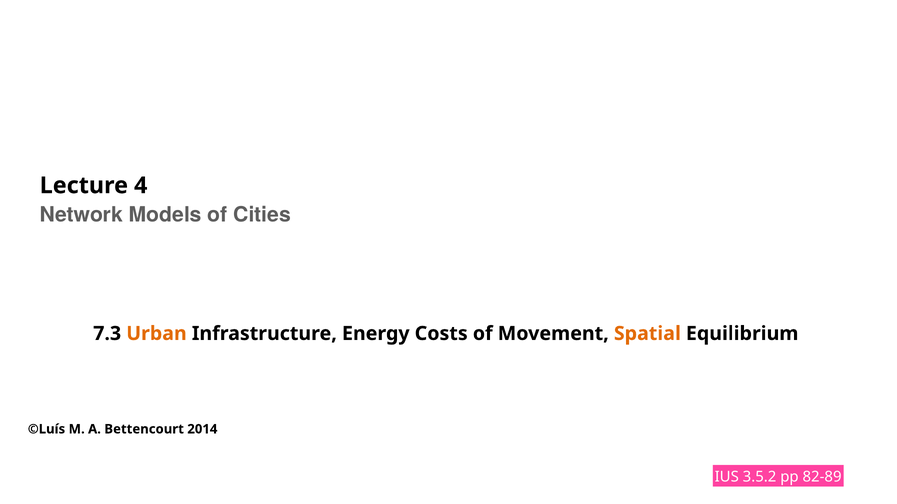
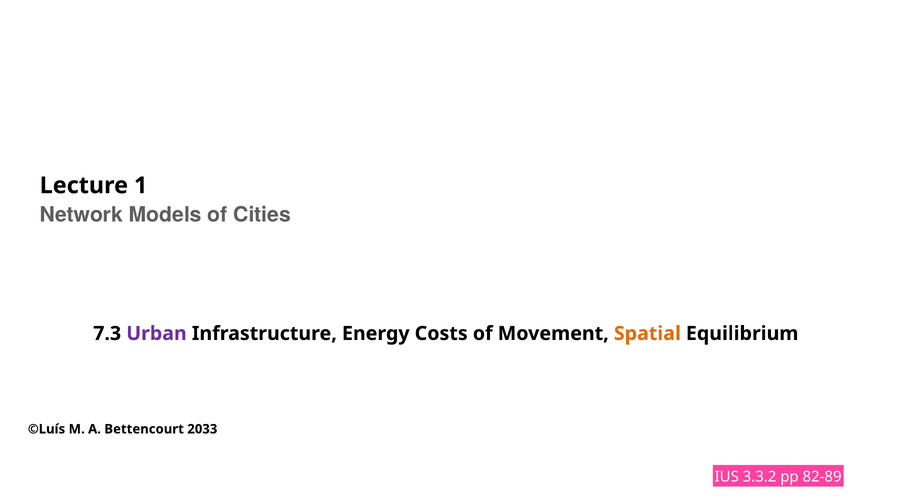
4: 4 -> 1
Urban colour: orange -> purple
2014: 2014 -> 2033
3.5.2: 3.5.2 -> 3.3.2
